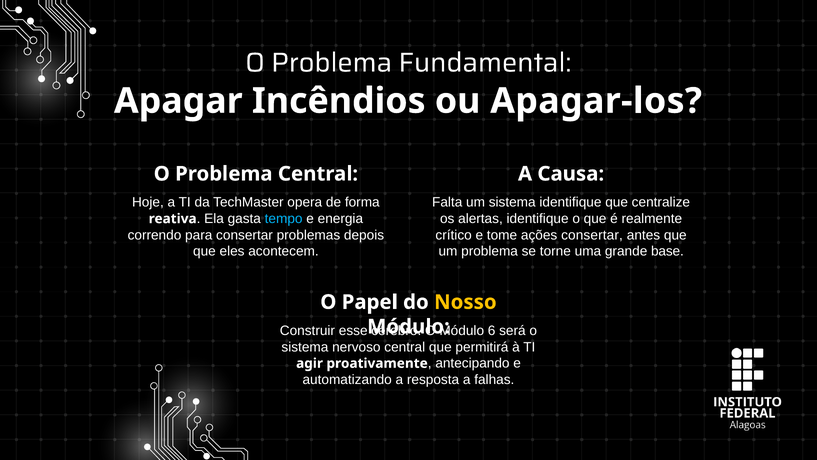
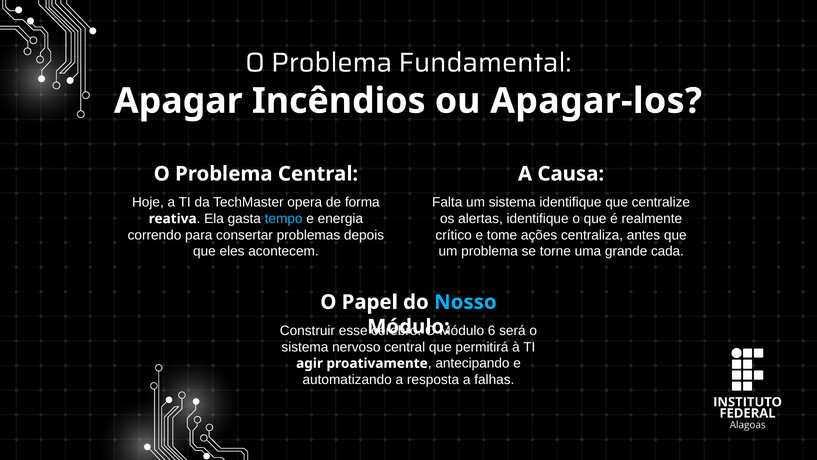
ações consertar: consertar -> centraliza
base: base -> cada
Nosso colour: yellow -> light blue
